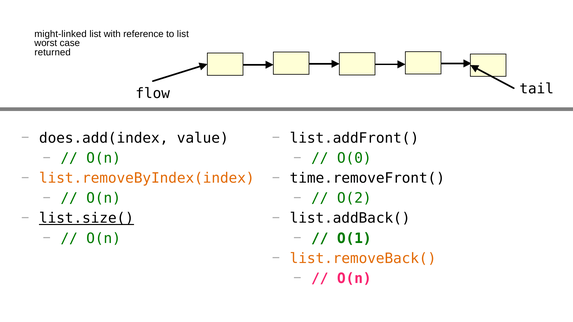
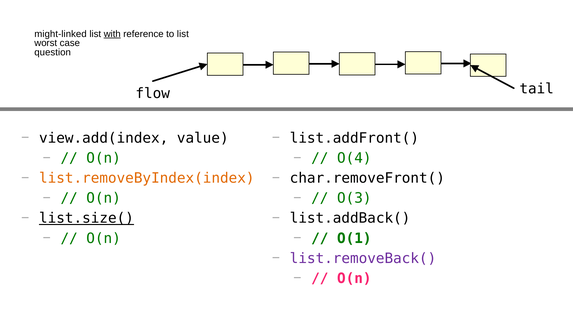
with underline: none -> present
returned: returned -> question
does.add(index: does.add(index -> view.add(index
O(0: O(0 -> O(4
time.removeFront(: time.removeFront( -> char.removeFront(
O(2: O(2 -> O(3
list.removeBack( colour: orange -> purple
